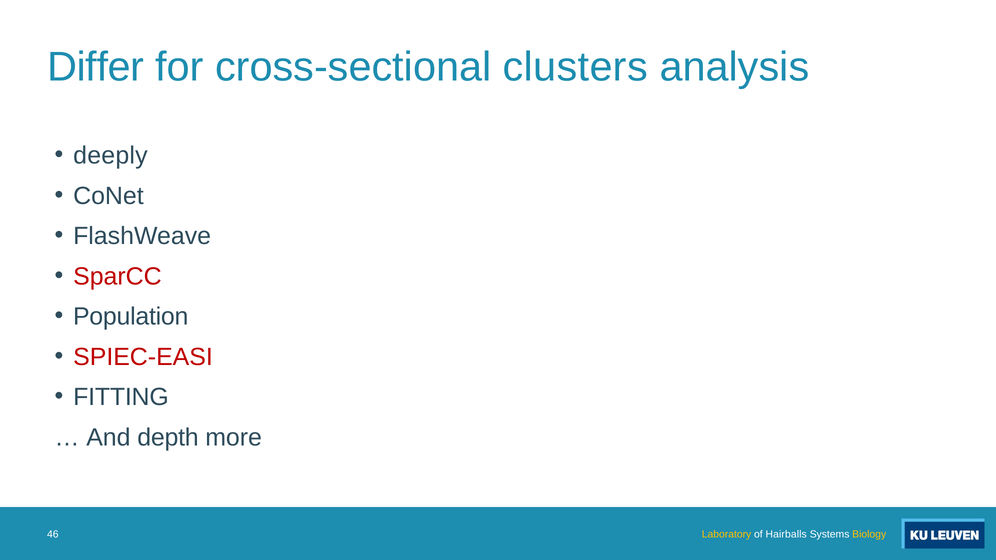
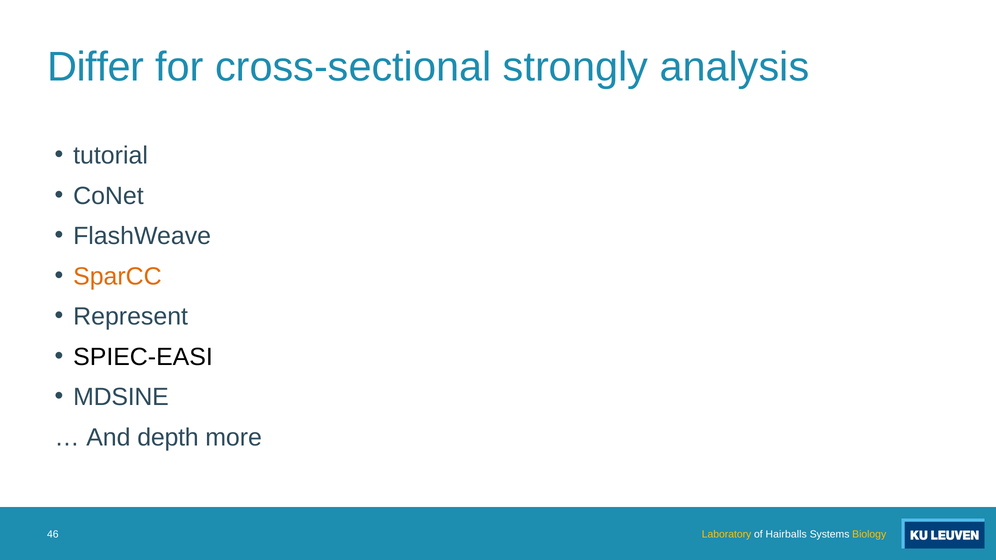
clusters: clusters -> strongly
deeply: deeply -> tutorial
SparCC colour: red -> orange
Population: Population -> Represent
SPIEC-EASI colour: red -> black
FITTING: FITTING -> MDSINE
